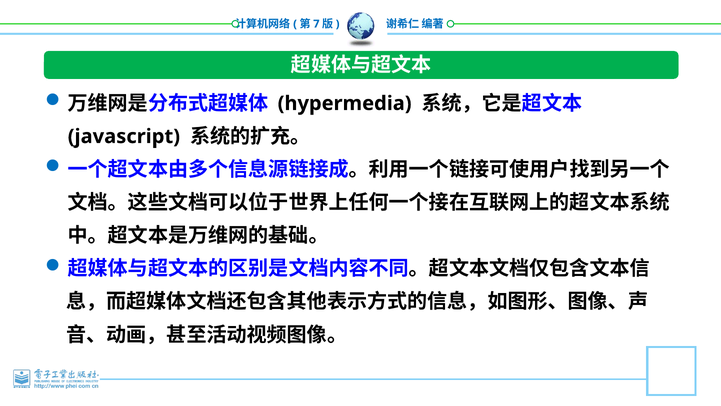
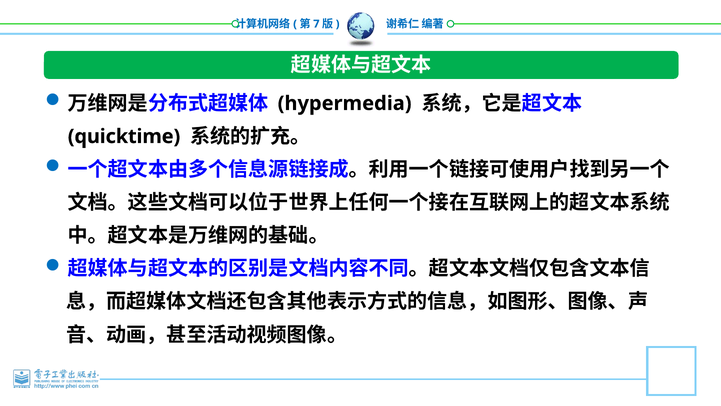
javascript: javascript -> quicktime
